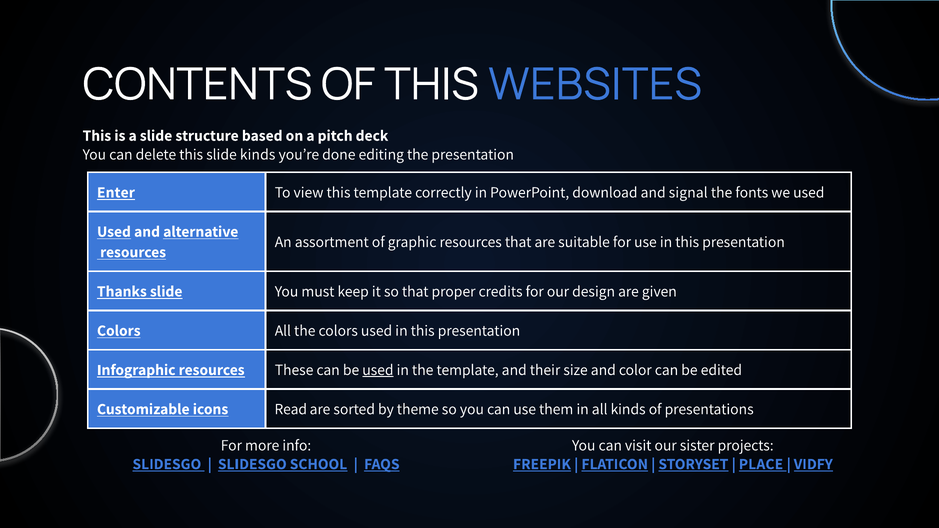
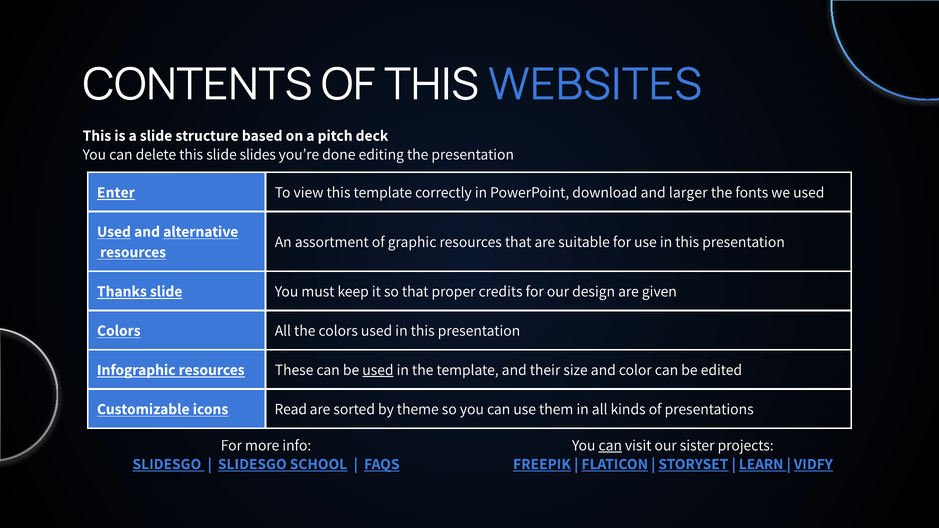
slide kinds: kinds -> slides
signal: signal -> larger
can at (610, 445) underline: none -> present
PLACE: PLACE -> LEARN
